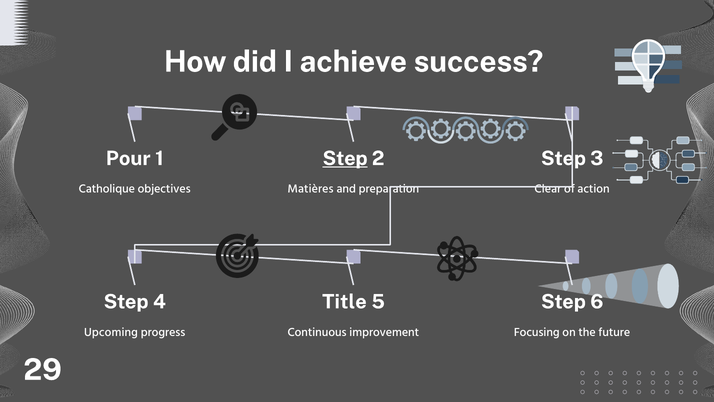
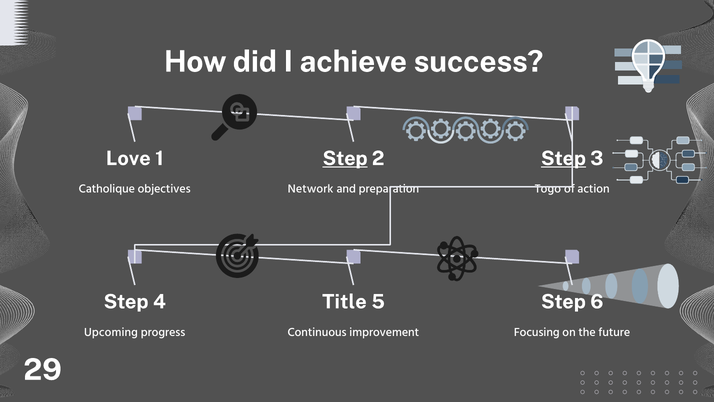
Pour: Pour -> Love
Step at (563, 158) underline: none -> present
Matières: Matières -> Network
Clear: Clear -> Togo
